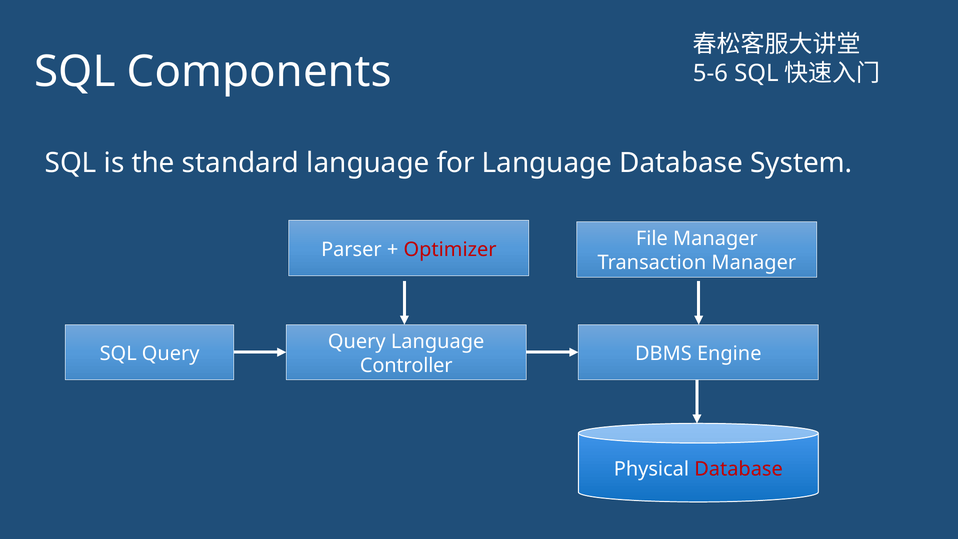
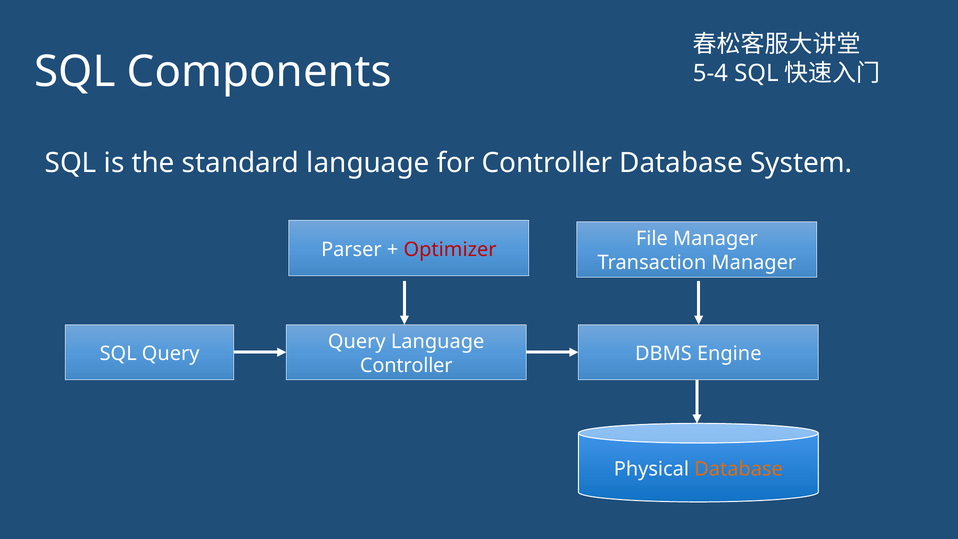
5-6: 5-6 -> 5-4
for Language: Language -> Controller
Database at (739, 469) colour: red -> orange
